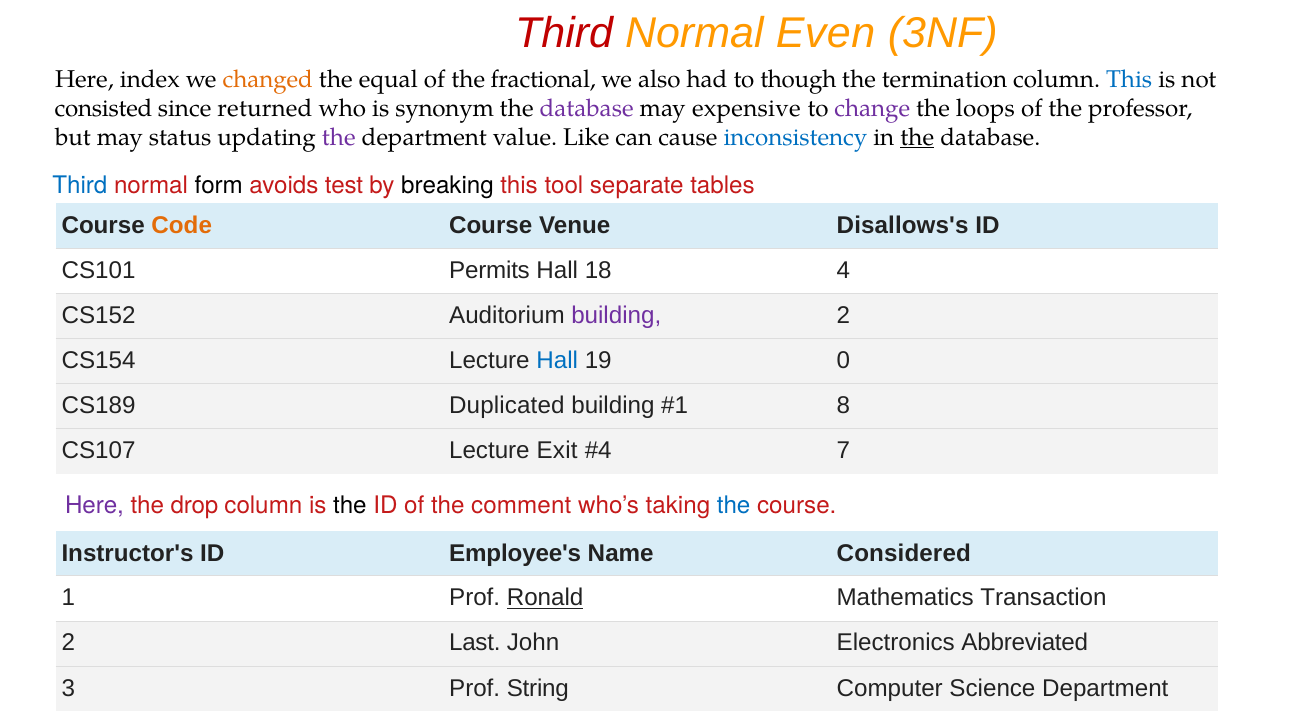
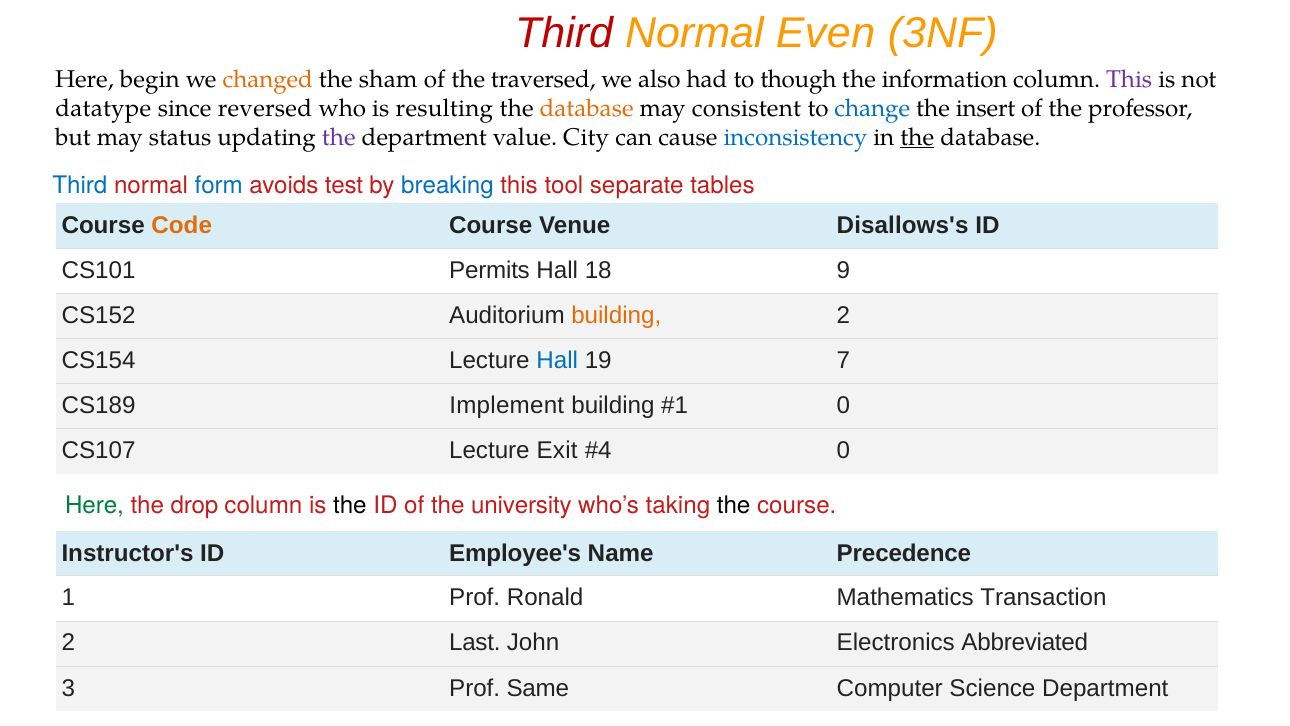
index: index -> begin
equal: equal -> sham
fractional: fractional -> traversed
termination: termination -> information
This at (1129, 79) colour: blue -> purple
consisted: consisted -> datatype
returned: returned -> reversed
synonym: synonym -> resulting
database at (587, 108) colour: purple -> orange
expensive: expensive -> consistent
change colour: purple -> blue
loops: loops -> insert
Like: Like -> City
form colour: black -> blue
breaking colour: black -> blue
4: 4 -> 9
building at (616, 315) colour: purple -> orange
0: 0 -> 7
Duplicated: Duplicated -> Implement
8 at (843, 405): 8 -> 0
7 at (843, 451): 7 -> 0
Here at (95, 506) colour: purple -> green
comment: comment -> university
the at (734, 506) colour: blue -> black
Considered: Considered -> Precedence
Ronald underline: present -> none
String: String -> Same
